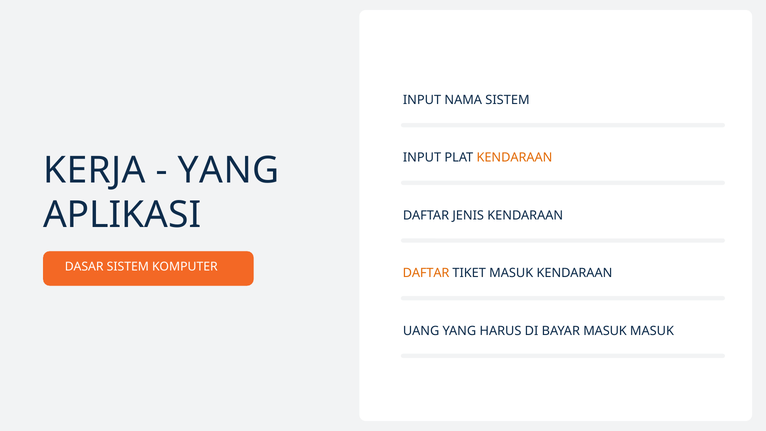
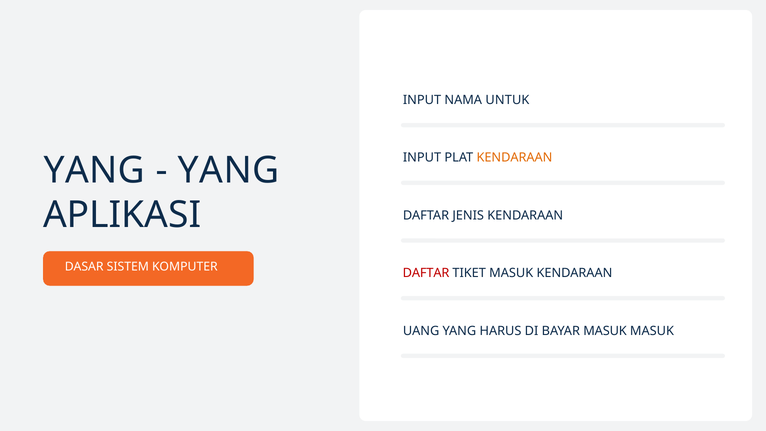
NAMA SISTEM: SISTEM -> UNTUK
KERJA at (94, 170): KERJA -> YANG
DAFTAR at (426, 273) colour: orange -> red
